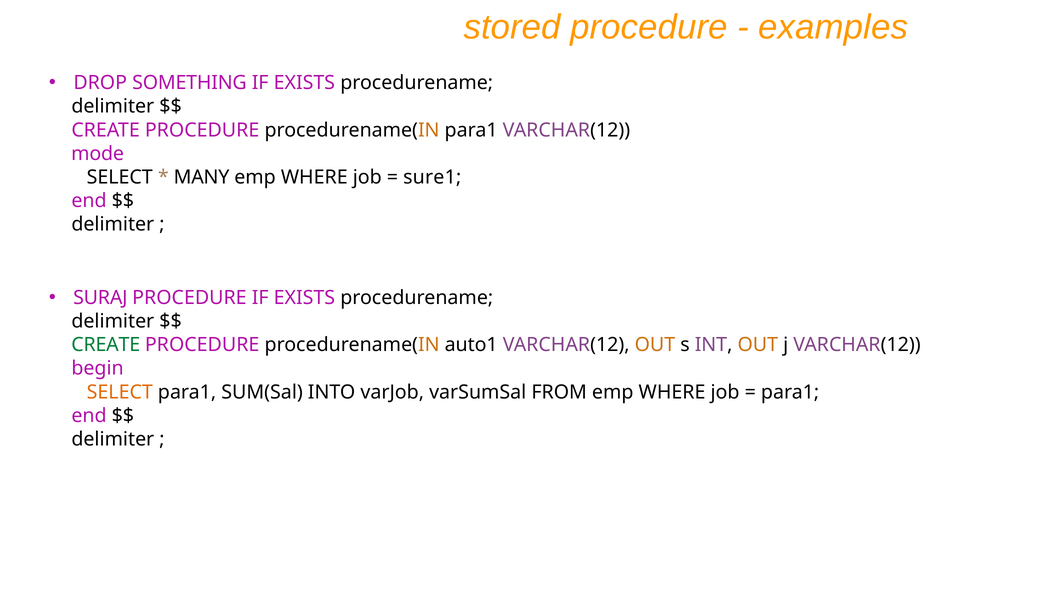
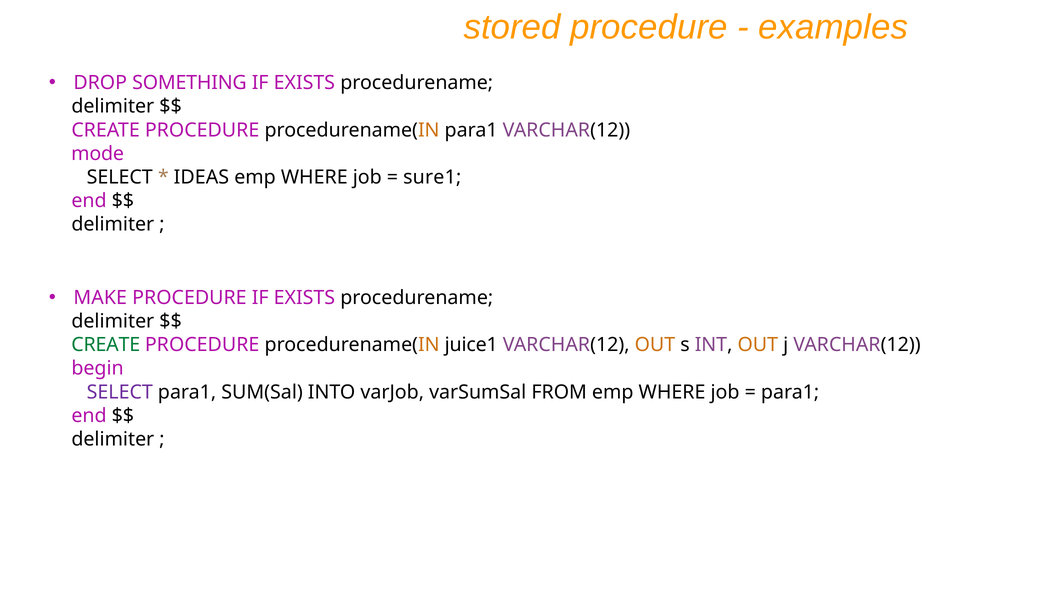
MANY: MANY -> IDEAS
SURAJ: SURAJ -> MAKE
auto1: auto1 -> juice1
SELECT at (120, 392) colour: orange -> purple
